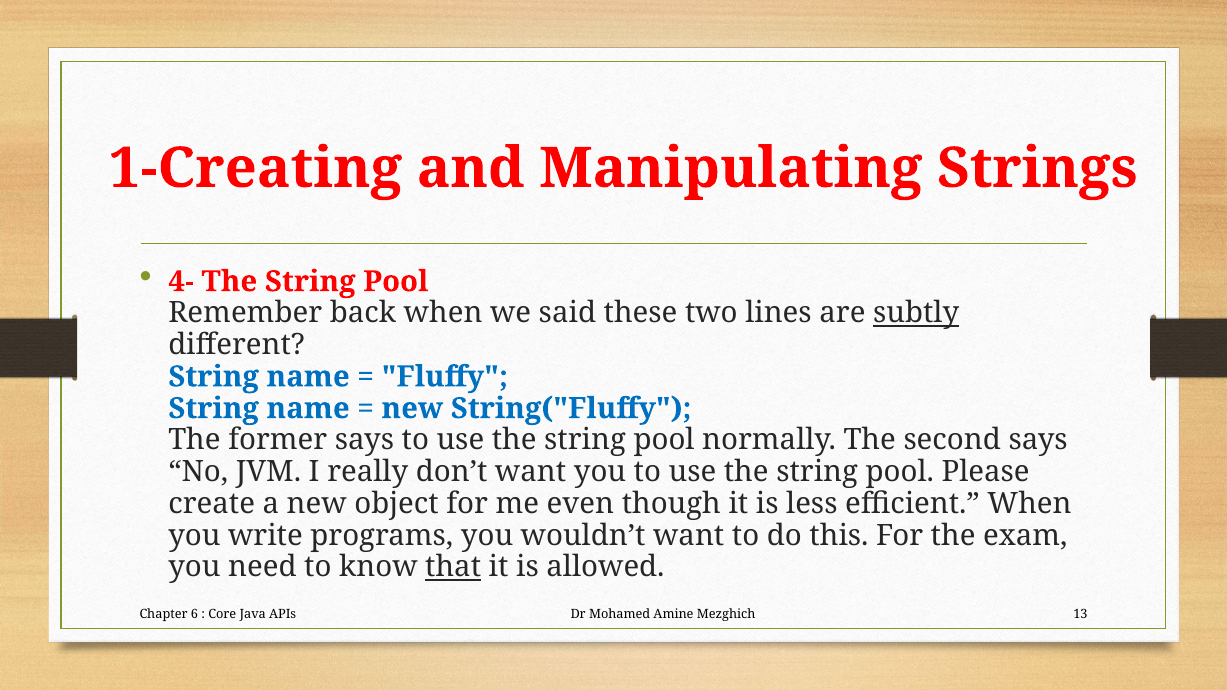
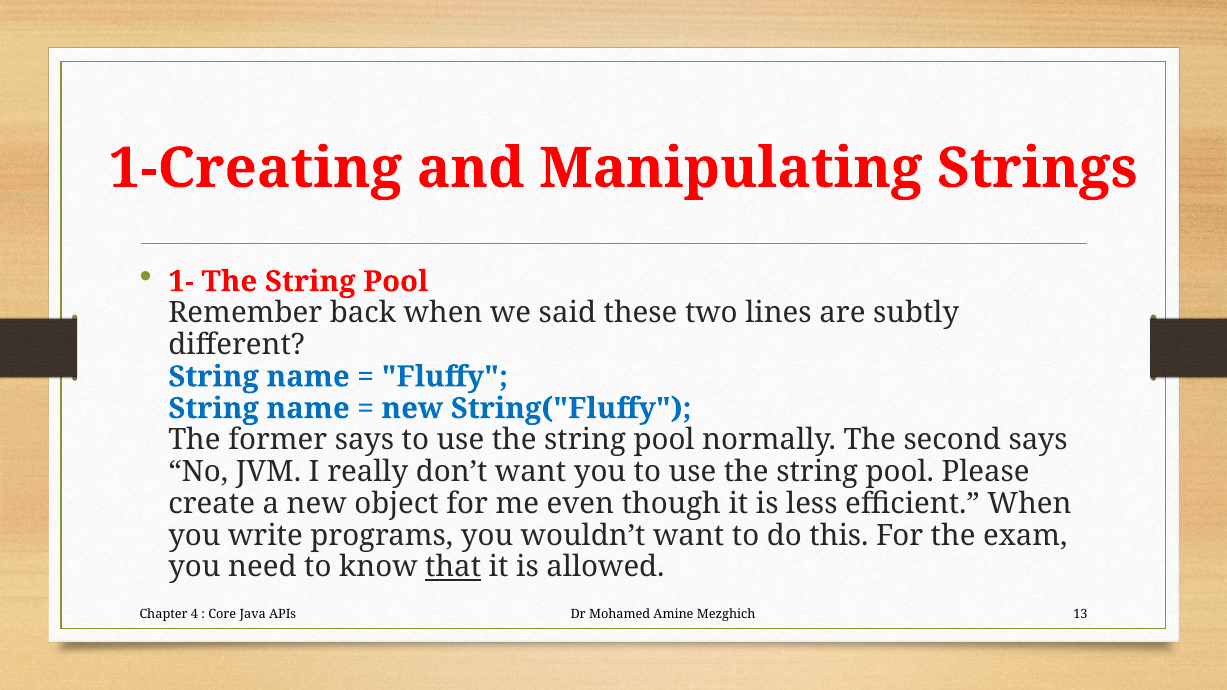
4-: 4- -> 1-
subtly underline: present -> none
6: 6 -> 4
